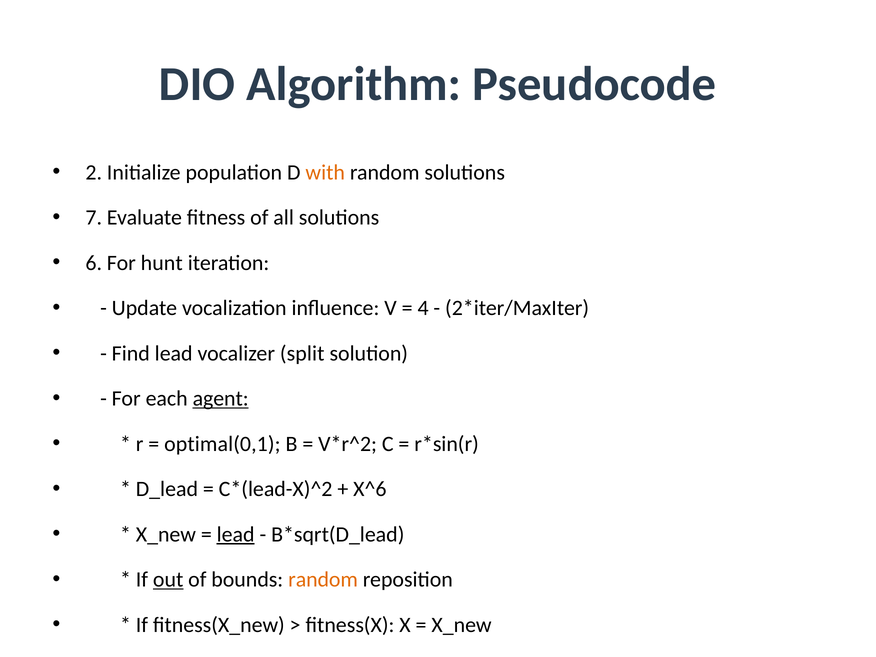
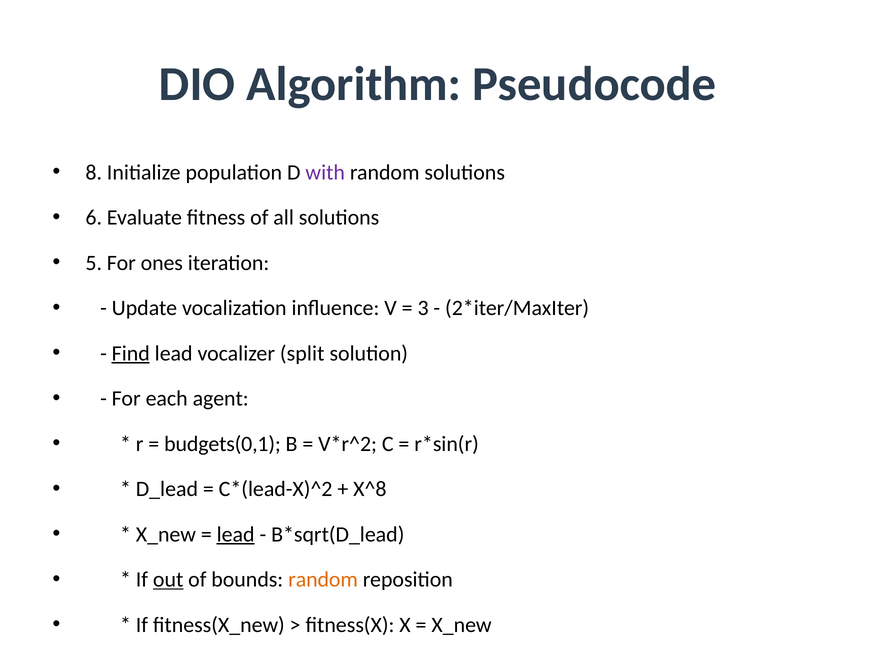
2: 2 -> 8
with colour: orange -> purple
7: 7 -> 6
6: 6 -> 5
hunt: hunt -> ones
4 at (423, 308): 4 -> 3
Find underline: none -> present
agent underline: present -> none
optimal(0,1: optimal(0,1 -> budgets(0,1
X^6: X^6 -> X^8
